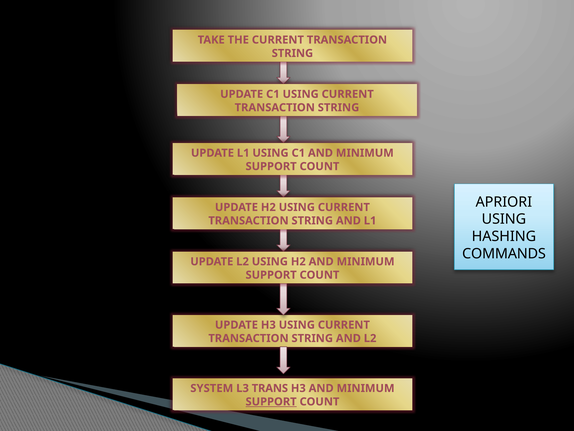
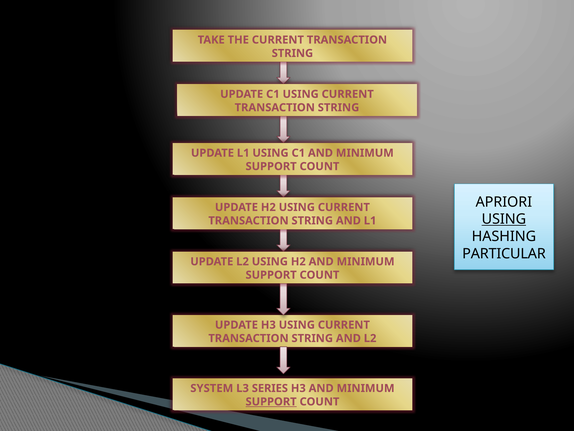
USING at (504, 219) underline: none -> present
COMMANDS: COMMANDS -> PARTICULAR
TRANS: TRANS -> SERIES
